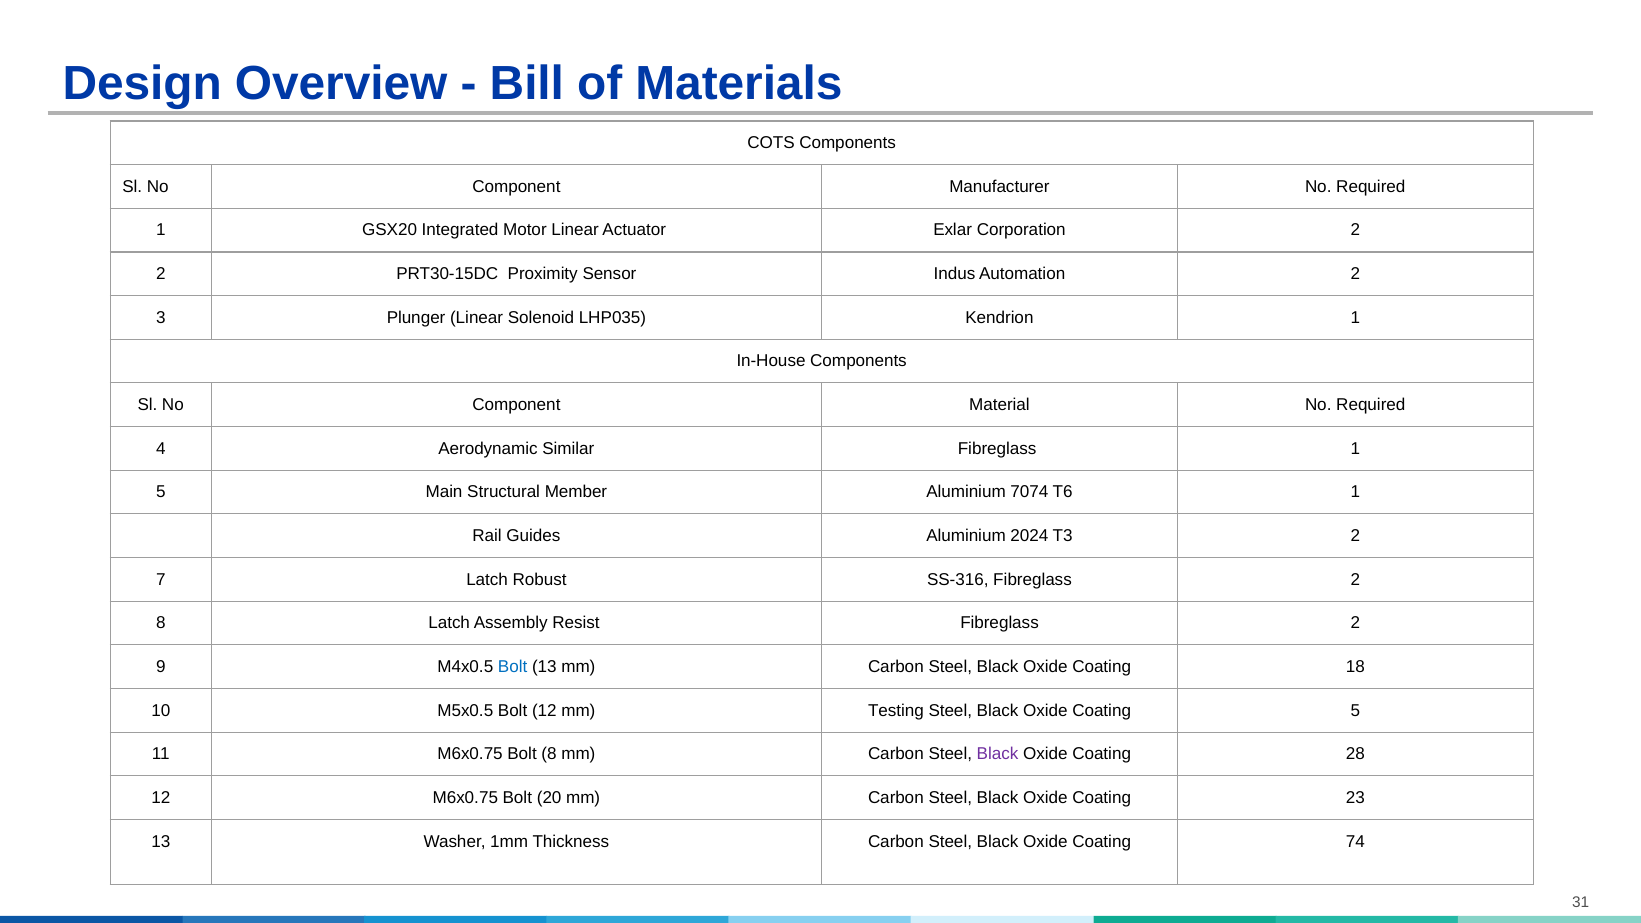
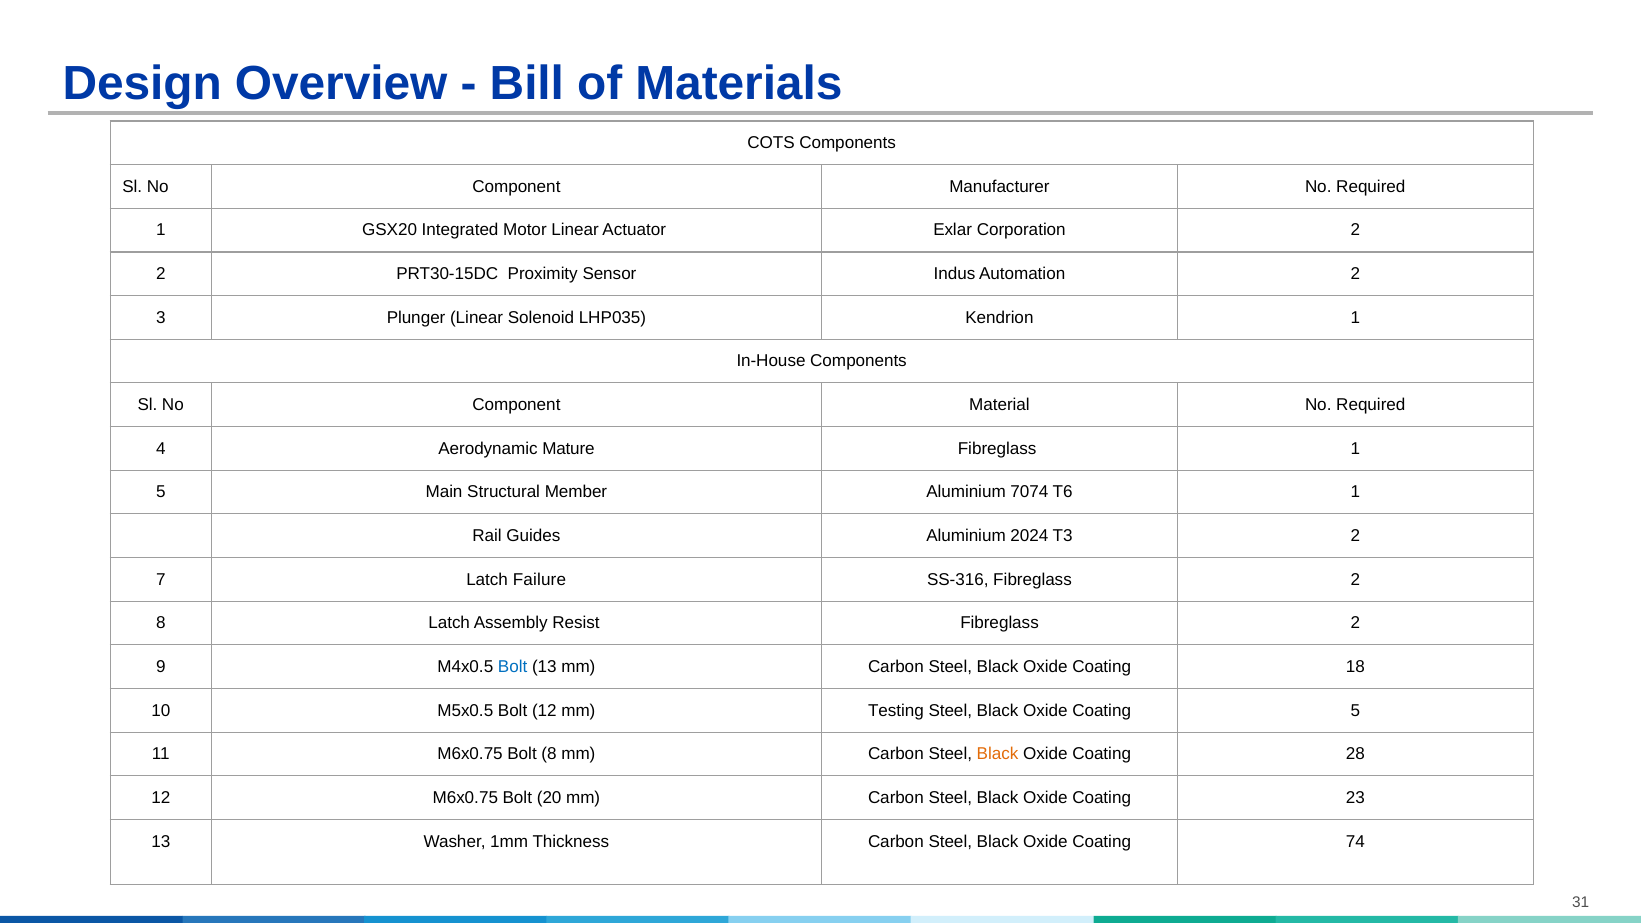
Similar: Similar -> Mature
Robust: Robust -> Failure
Black at (998, 754) colour: purple -> orange
